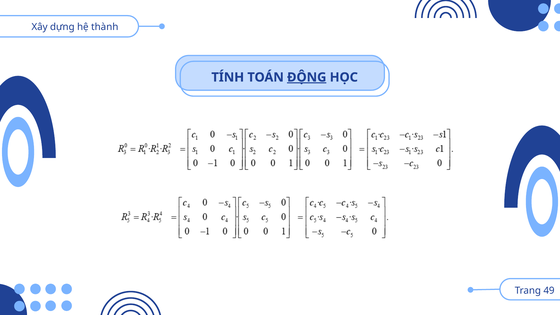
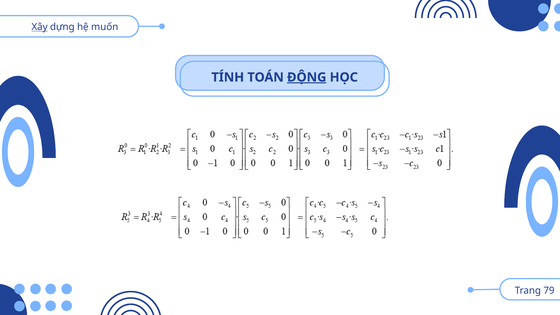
Xây underline: none -> present
thành: thành -> muốn
49: 49 -> 79
